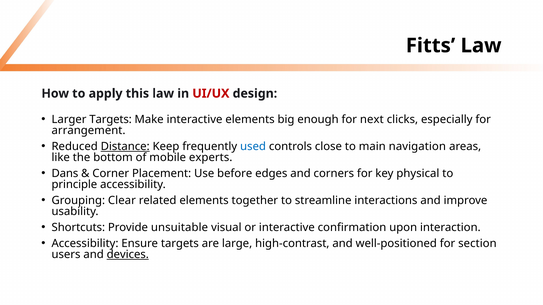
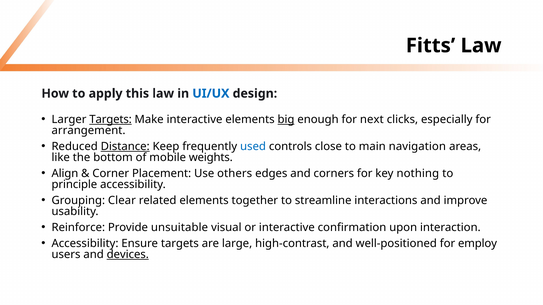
UI/UX colour: red -> blue
Targets at (111, 120) underline: none -> present
big underline: none -> present
experts: experts -> weights
Dans: Dans -> Align
before: before -> others
physical: physical -> nothing
Shortcuts: Shortcuts -> Reinforce
section: section -> employ
